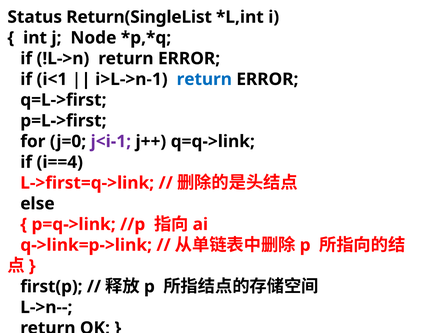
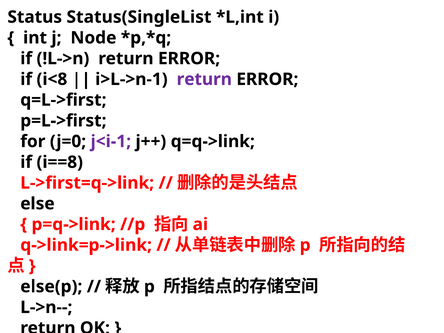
Return(SingleList: Return(SingleList -> Status(SingleList
i<1: i<1 -> i<8
return at (204, 79) colour: blue -> purple
i==4: i==4 -> i==8
first(p: first(p -> else(p
